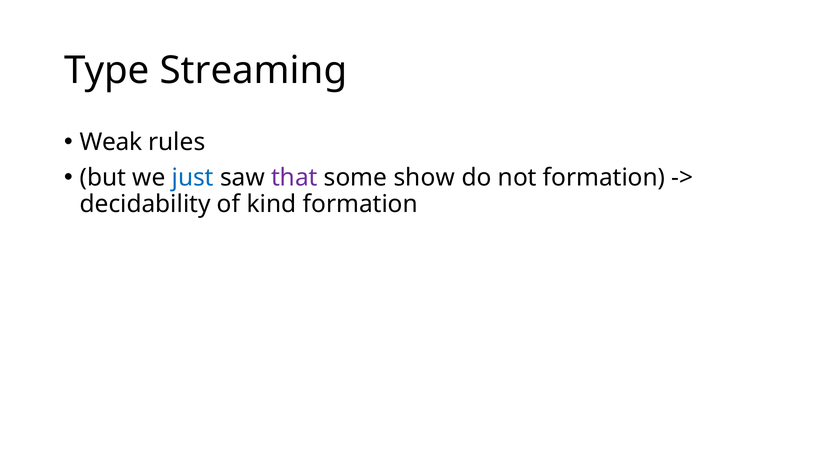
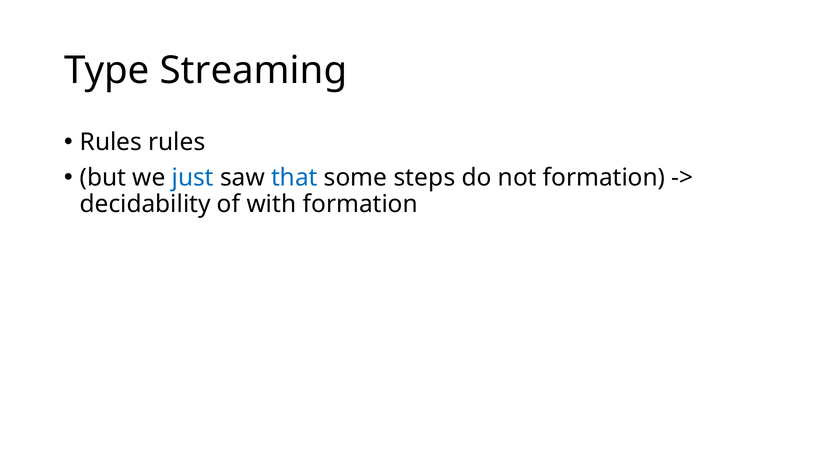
Weak at (111, 142): Weak -> Rules
that colour: purple -> blue
show: show -> steps
kind: kind -> with
